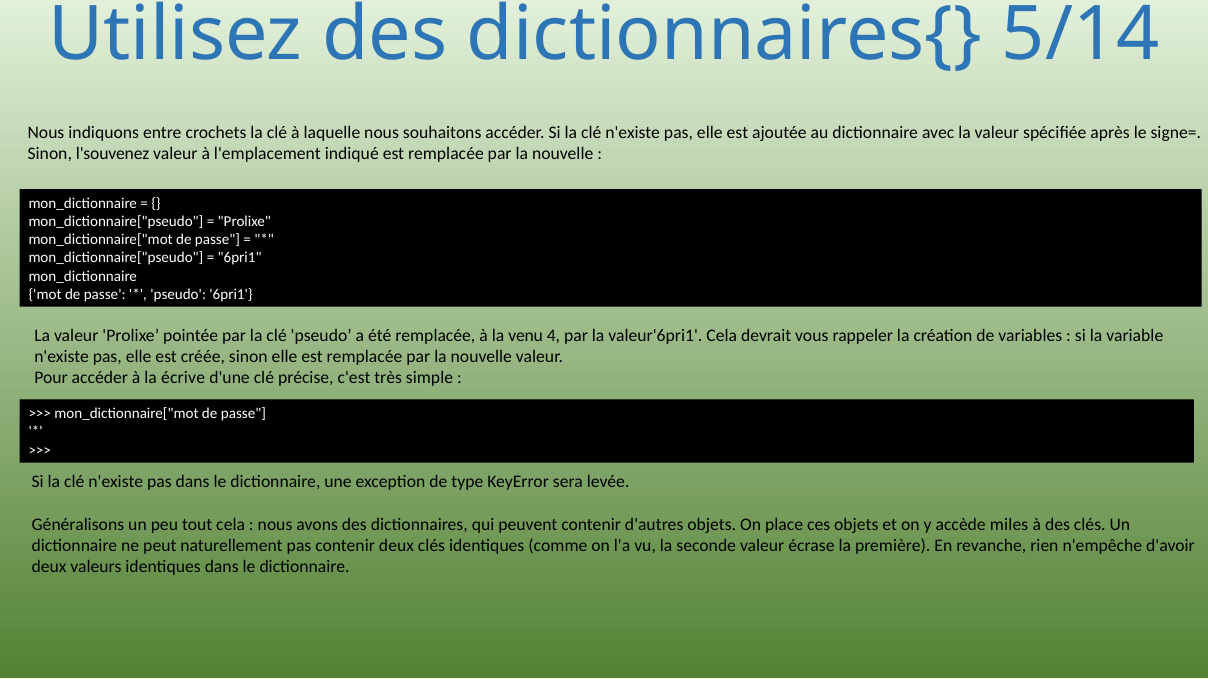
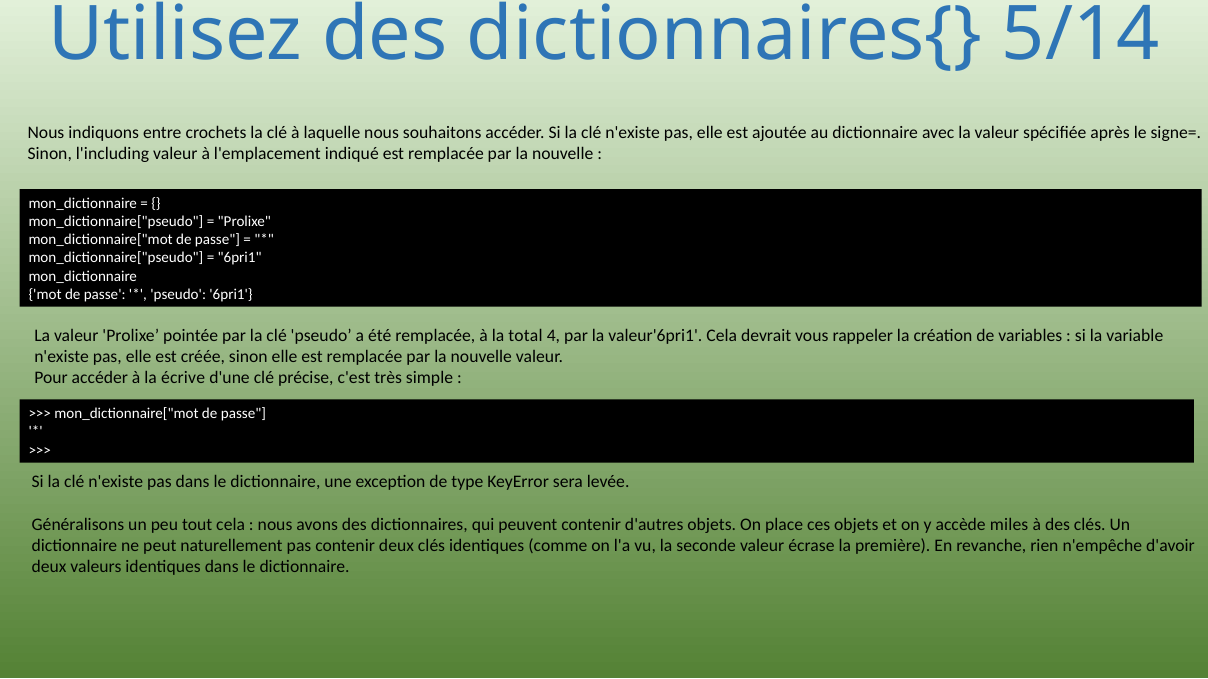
l'souvenez: l'souvenez -> l'including
venu: venu -> total
